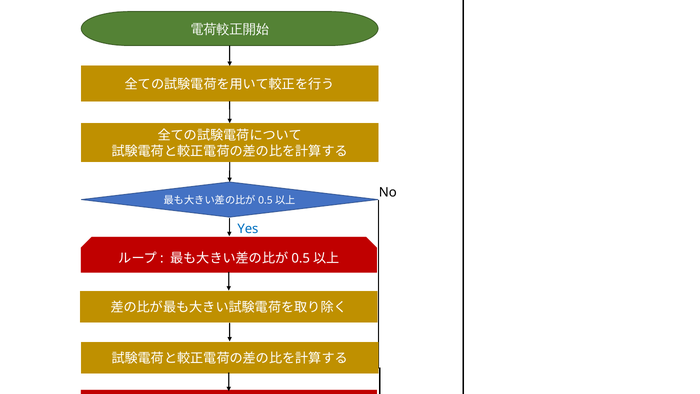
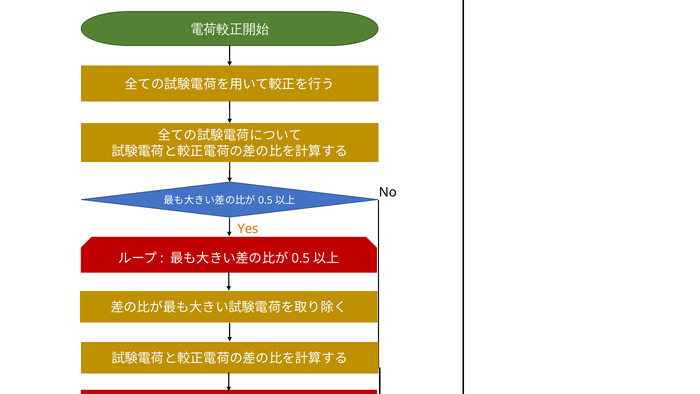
Yes colour: blue -> orange
